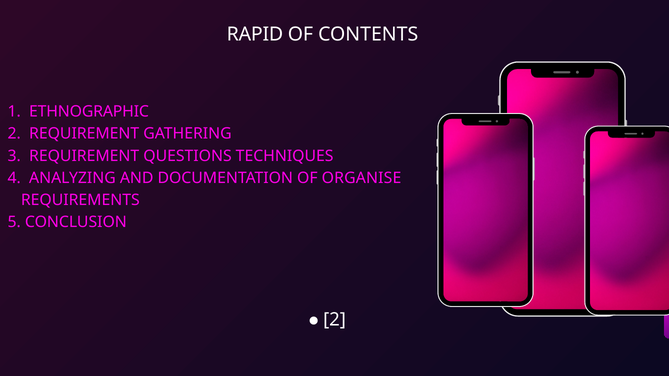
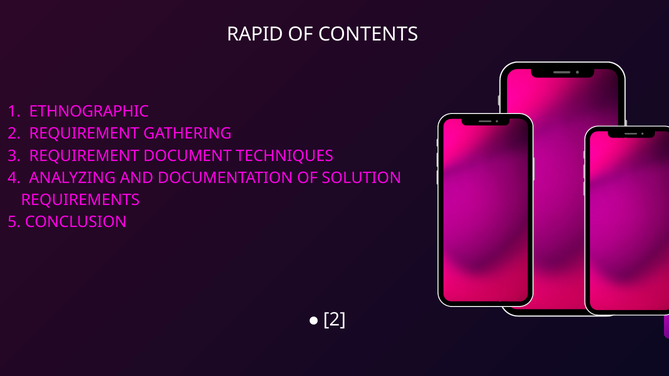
QUESTIONS: QUESTIONS -> DOCUMENT
ORGANISE: ORGANISE -> SOLUTION
